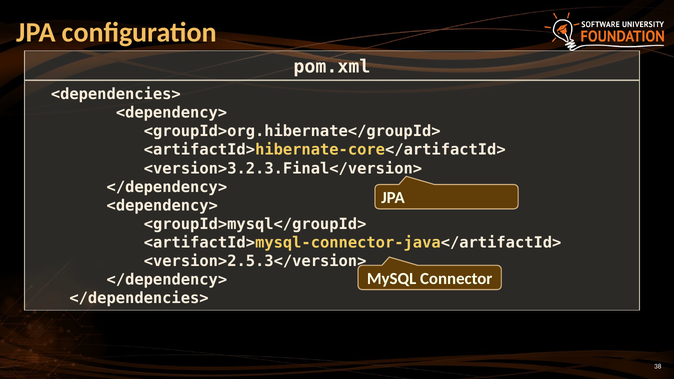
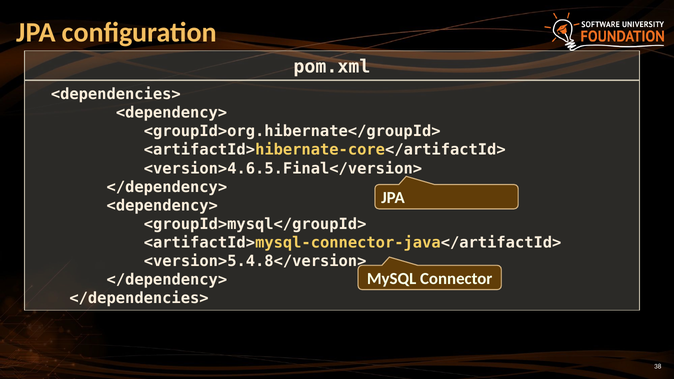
<version>3.2.3.Final</version>: <version>3.2.3.Final</version> -> <version>4.6.5.Final</version>
<version>2.5.3</version>: <version>2.5.3</version> -> <version>5.4.8</version>
